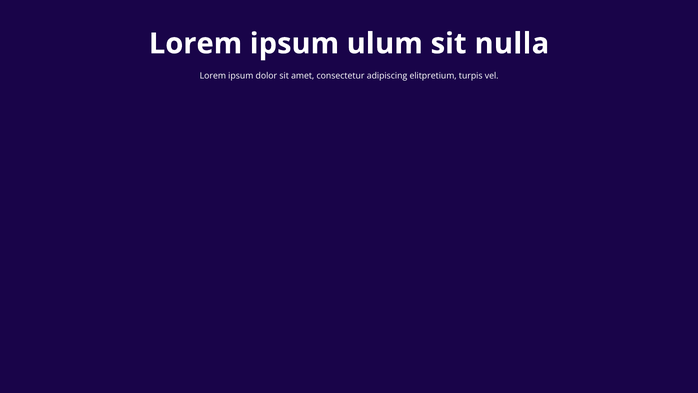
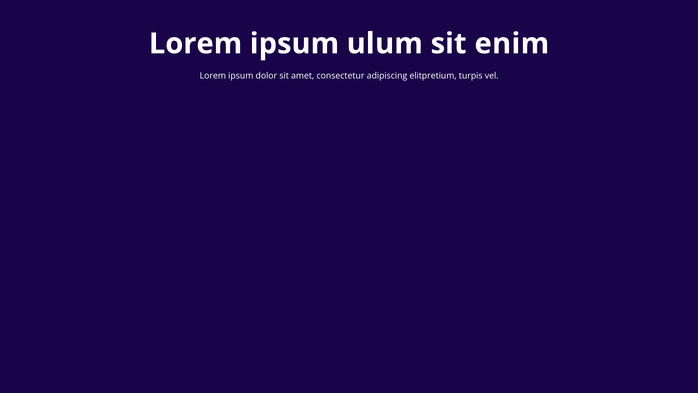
nulla: nulla -> enim
